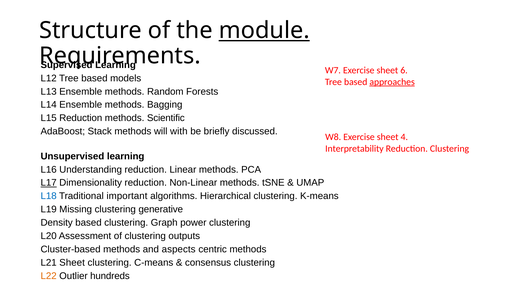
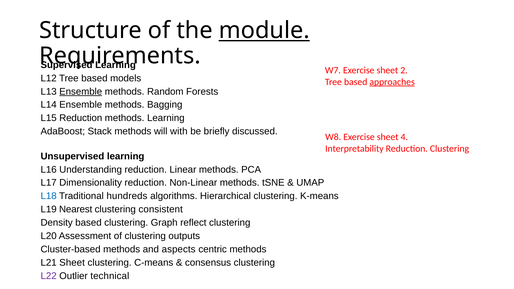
6: 6 -> 2
Ensemble at (81, 92) underline: none -> present
methods Scientific: Scientific -> Learning
L17 underline: present -> none
important: important -> hundreds
Missing: Missing -> Nearest
generative: generative -> consistent
power: power -> reflect
L22 colour: orange -> purple
hundreds: hundreds -> technical
